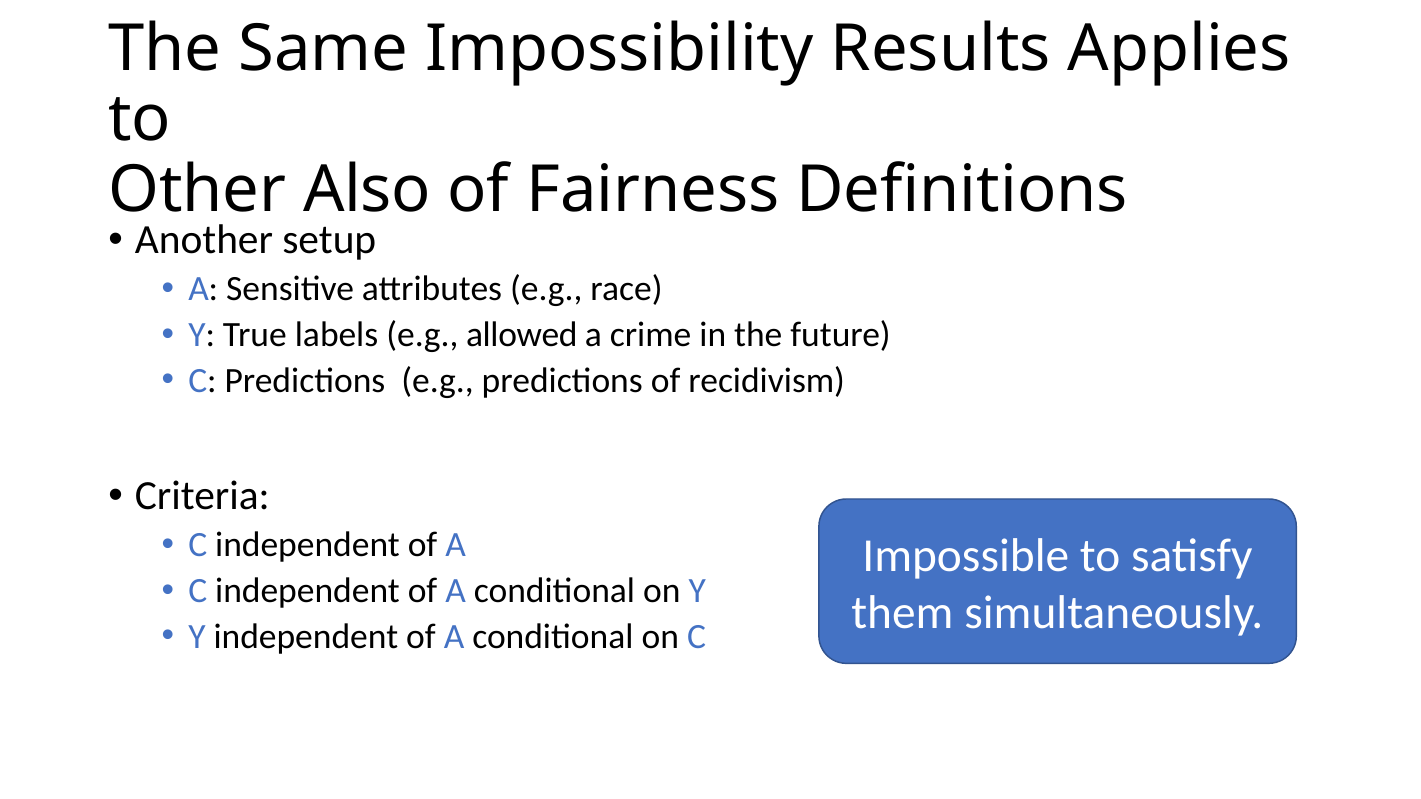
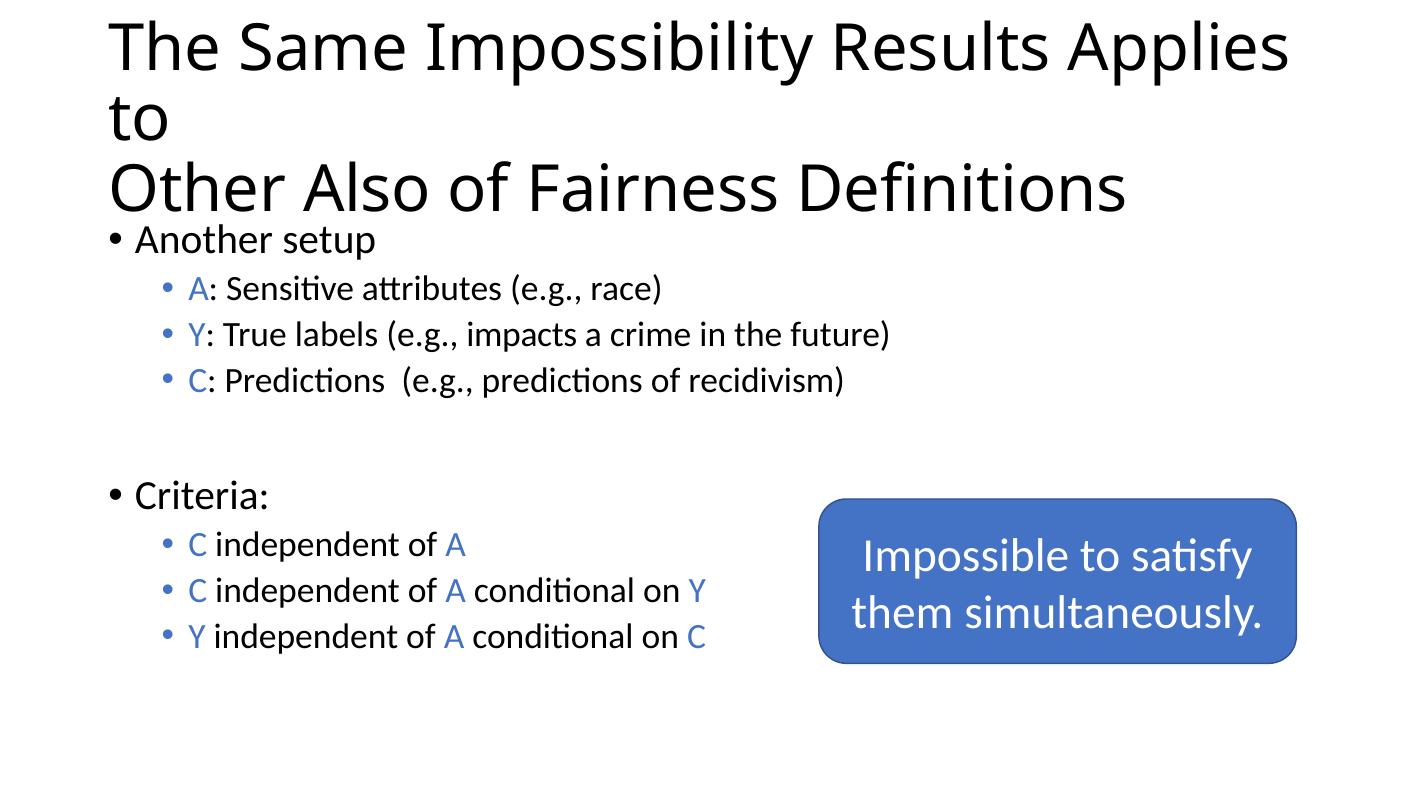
allowed: allowed -> impacts
